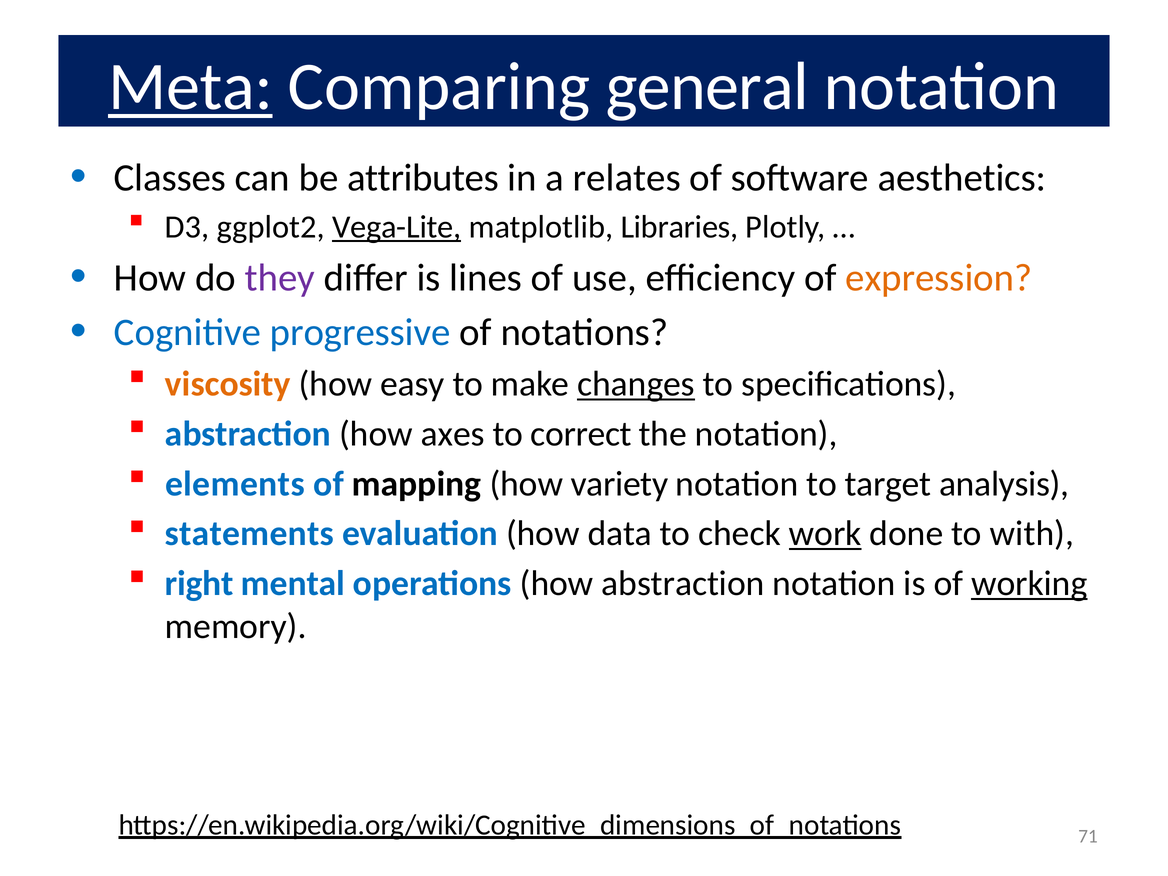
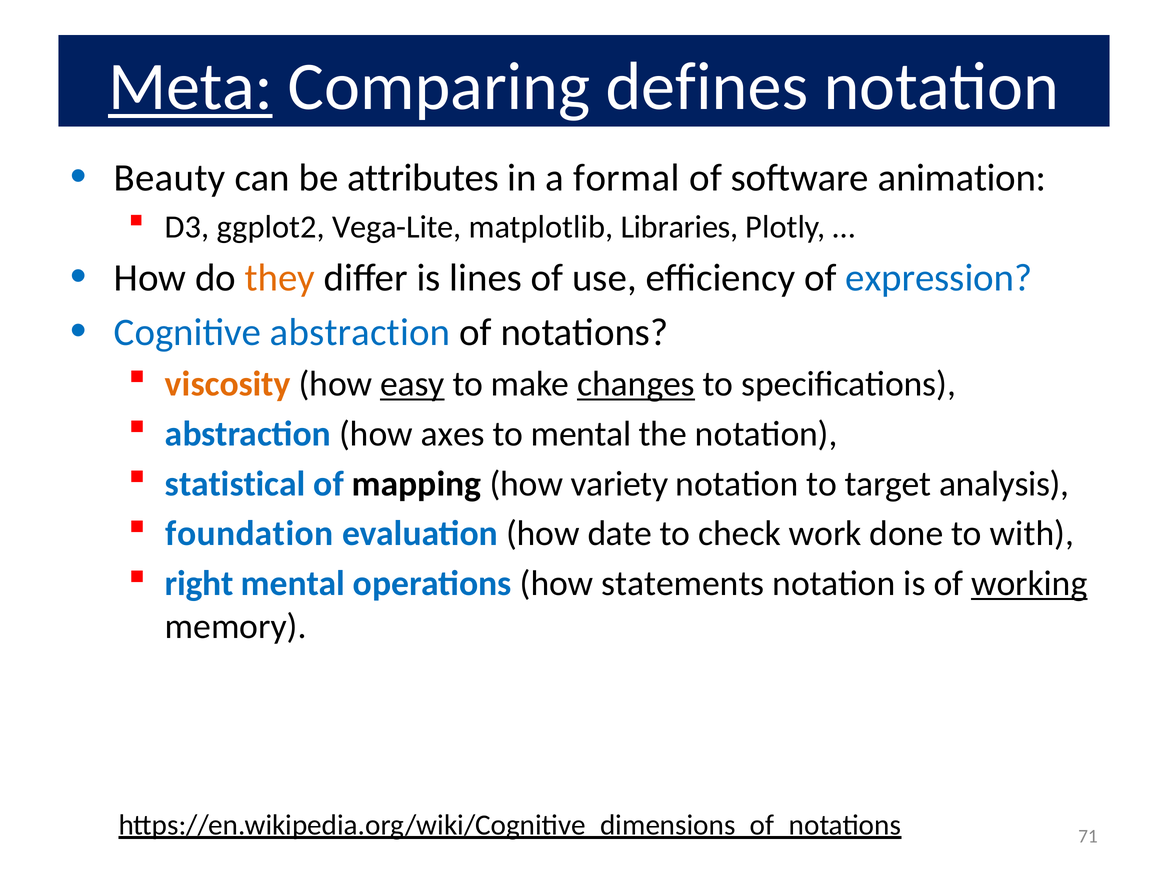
general: general -> defines
Classes: Classes -> Beauty
relates: relates -> formal
aesthetics: aesthetics -> animation
Vega-Lite underline: present -> none
they colour: purple -> orange
expression colour: orange -> blue
Cognitive progressive: progressive -> abstraction
easy underline: none -> present
to correct: correct -> mental
elements: elements -> statistical
statements: statements -> foundation
data: data -> date
work underline: present -> none
how abstraction: abstraction -> statements
